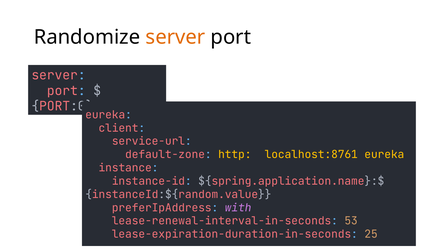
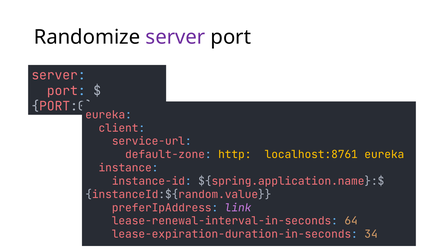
server at (175, 37) colour: orange -> purple
with: with -> link
53: 53 -> 64
25: 25 -> 34
